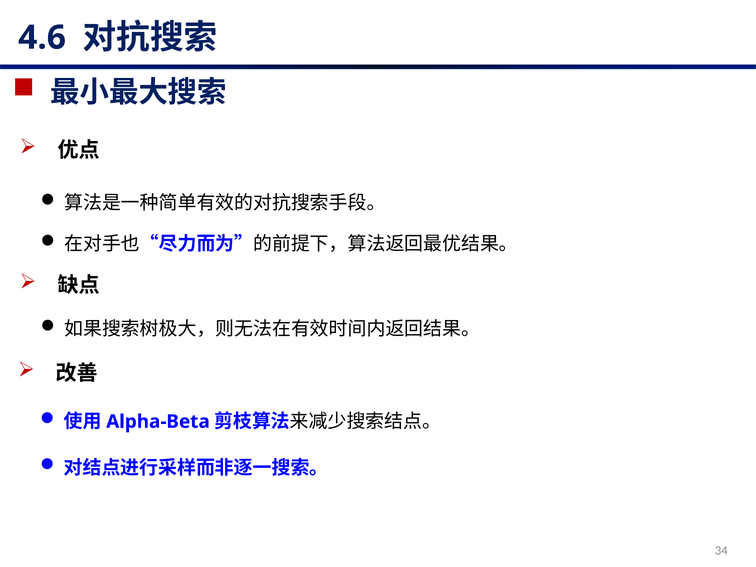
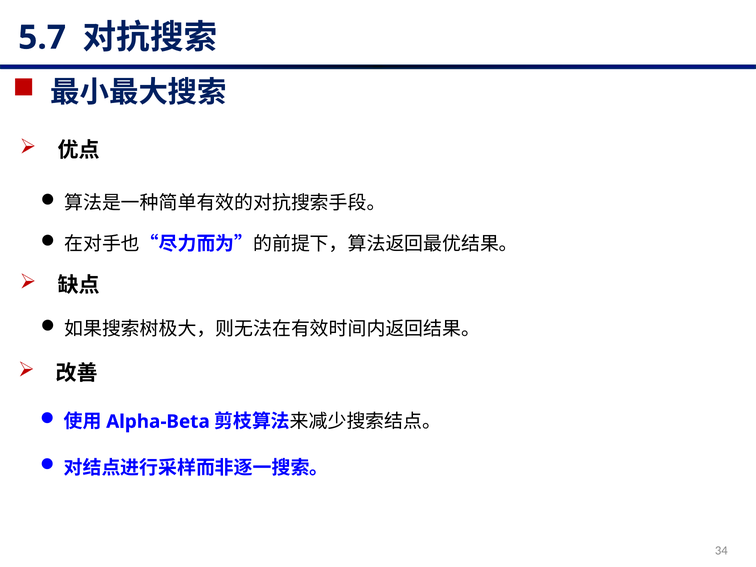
4.6: 4.6 -> 5.7
